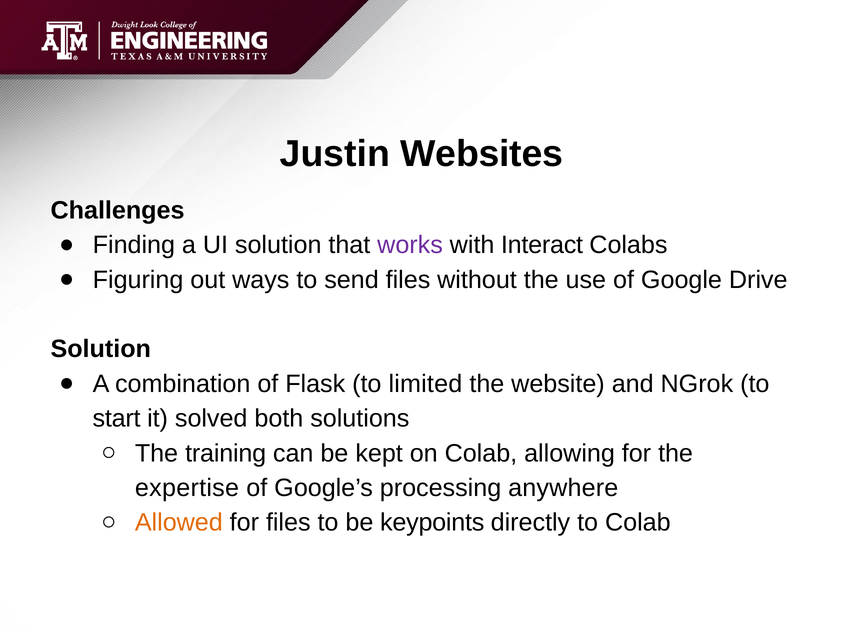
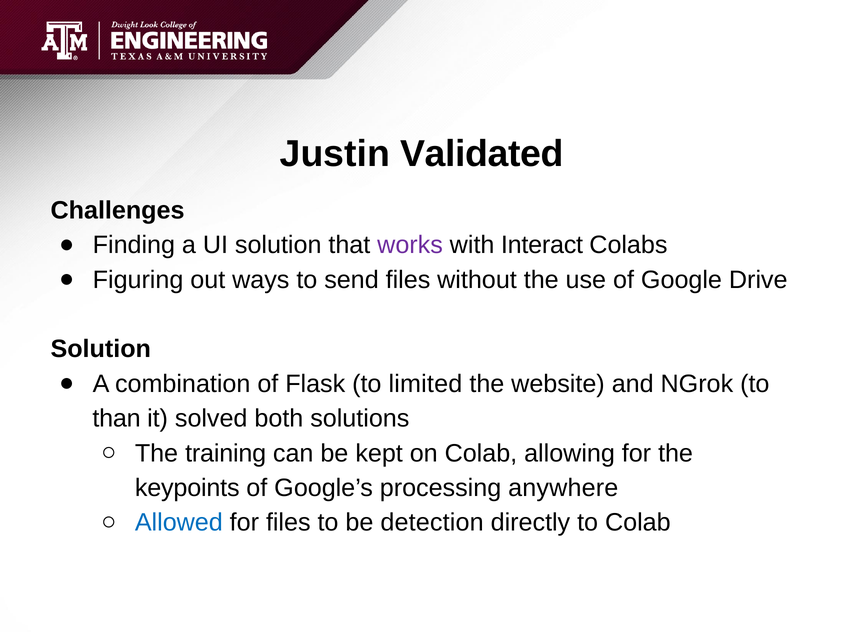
Websites: Websites -> Validated
start: start -> than
expertise: expertise -> keypoints
Allowed colour: orange -> blue
keypoints: keypoints -> detection
